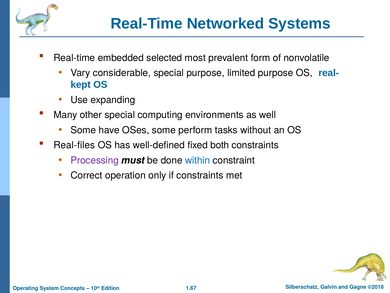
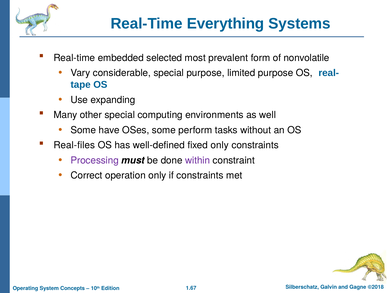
Networked: Networked -> Everything
kept: kept -> tape
fixed both: both -> only
within colour: blue -> purple
